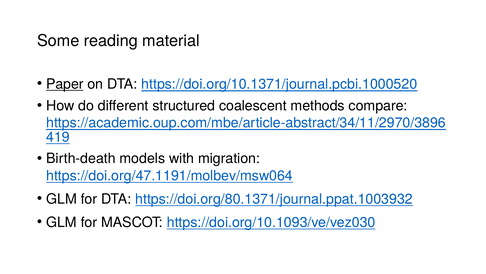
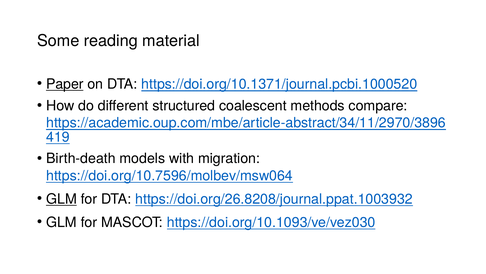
https://doi.org/47.1191/molbev/msw064: https://doi.org/47.1191/molbev/msw064 -> https://doi.org/10.7596/molbev/msw064
GLM at (61, 199) underline: none -> present
https://doi.org/80.1371/journal.ppat.1003932: https://doi.org/80.1371/journal.ppat.1003932 -> https://doi.org/26.8208/journal.ppat.1003932
